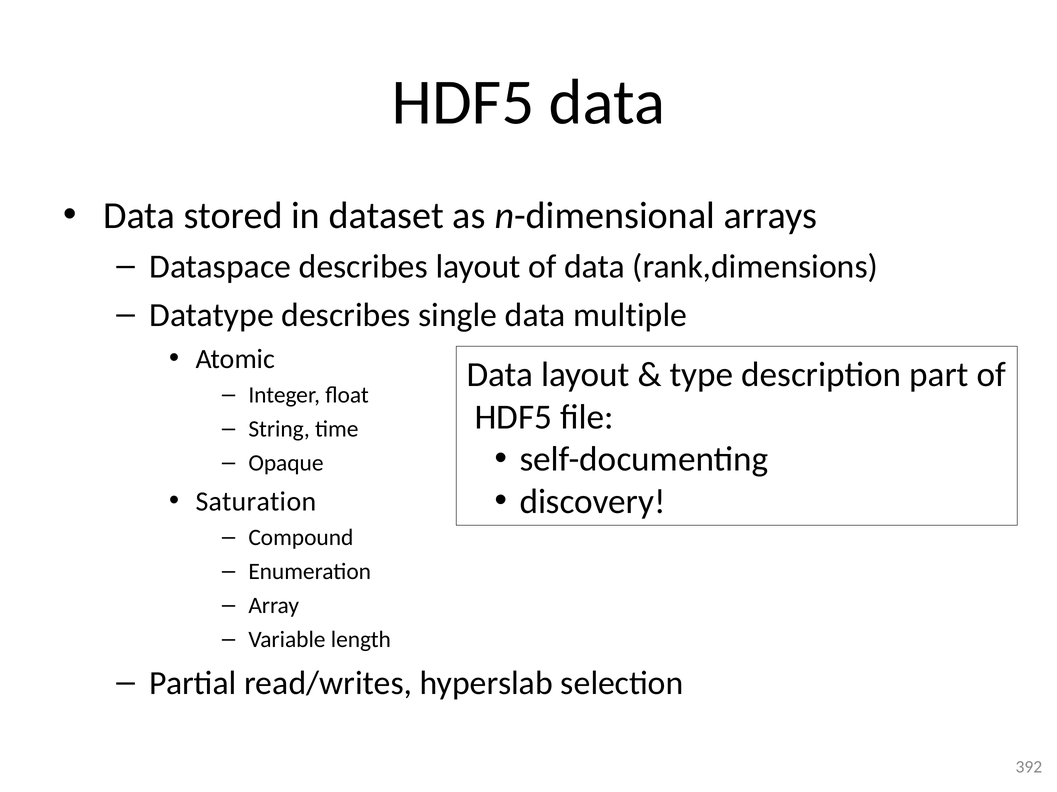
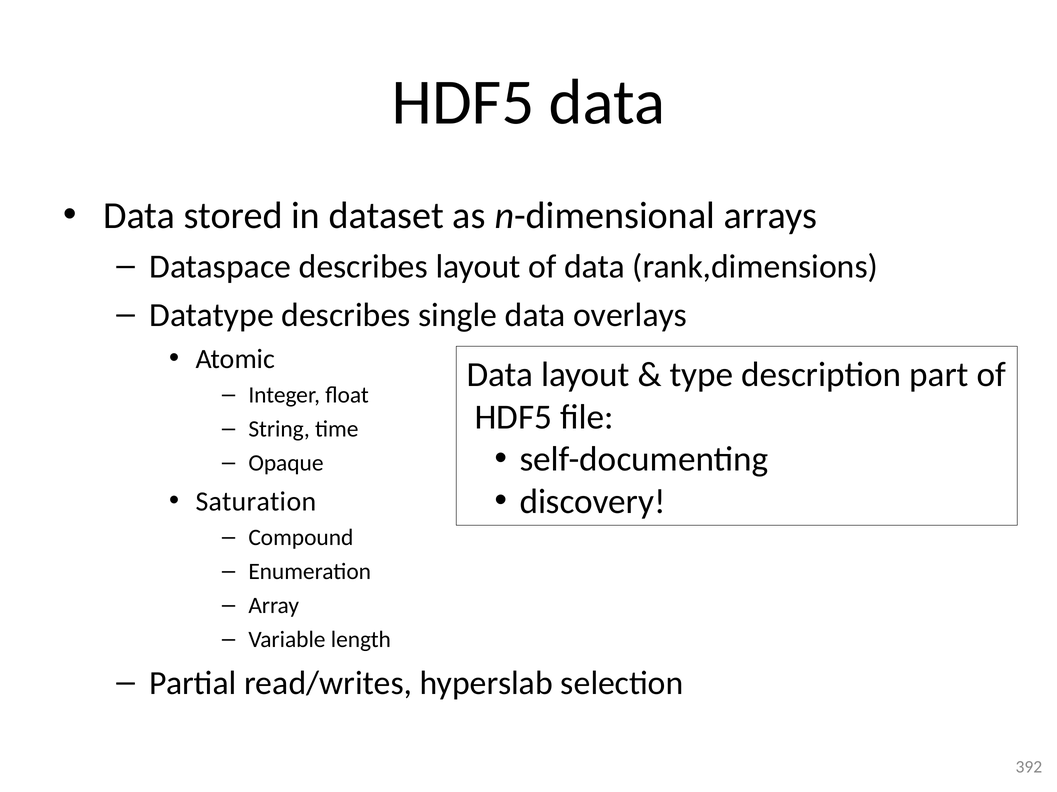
multiple: multiple -> overlays
